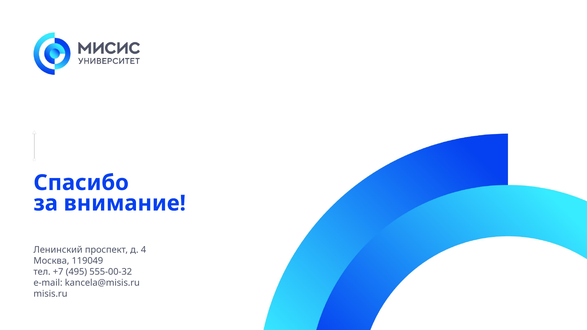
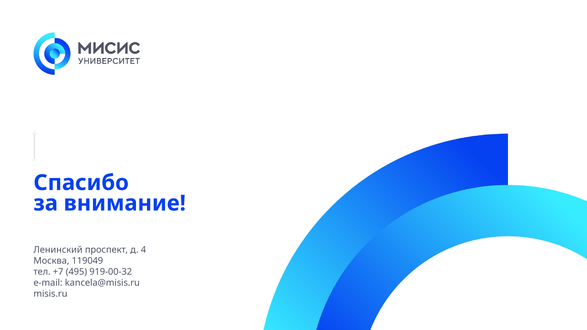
555-00-32: 555-00-32 -> 919-00-32
